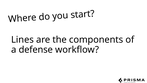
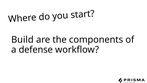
Lines: Lines -> Build
